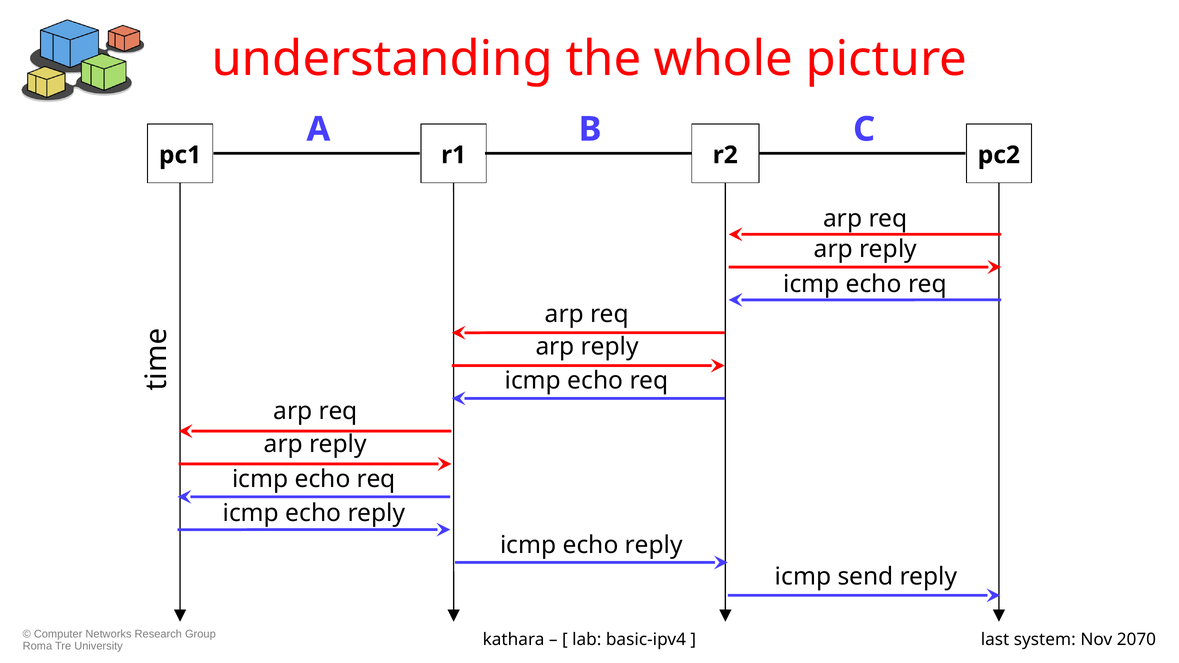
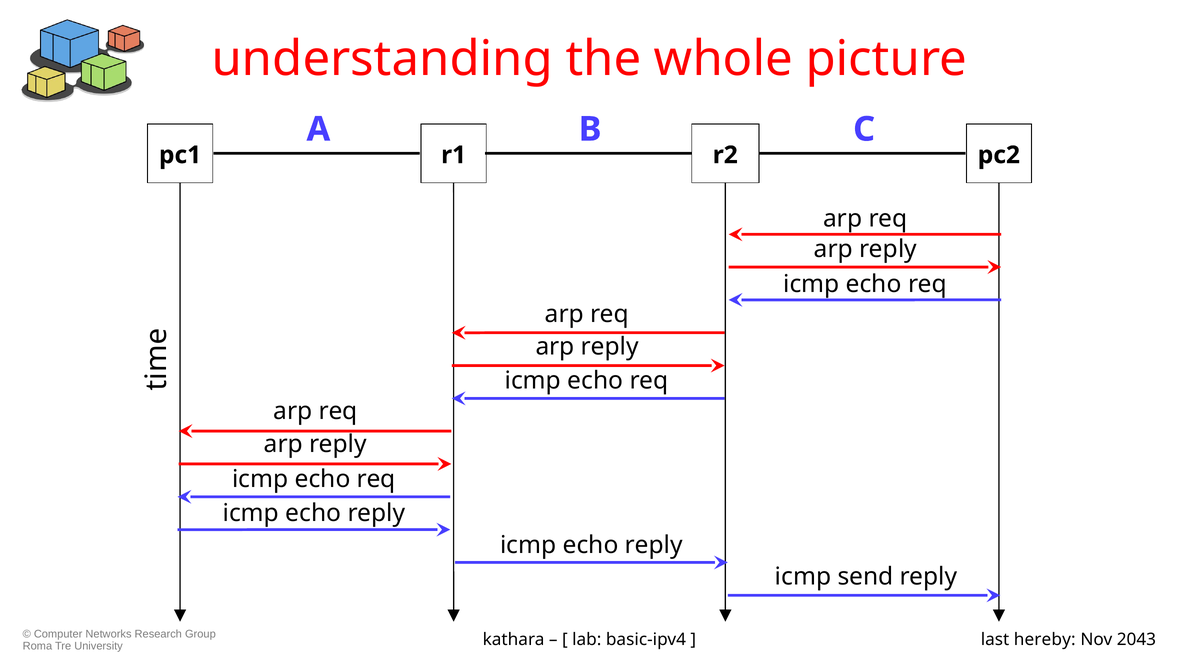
system: system -> hereby
2070: 2070 -> 2043
